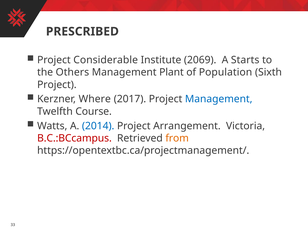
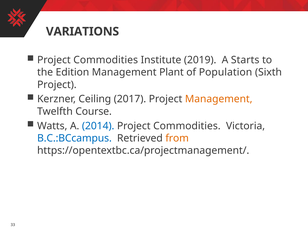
PRESCRIBED: PRESCRIBED -> VARIATIONS
Considerable at (106, 60): Considerable -> Commodities
2069: 2069 -> 2019
Others: Others -> Edition
Where: Where -> Ceiling
Management at (219, 99) colour: blue -> orange
Arrangement at (187, 126): Arrangement -> Commodities
B.C.:BCcampus colour: red -> blue
